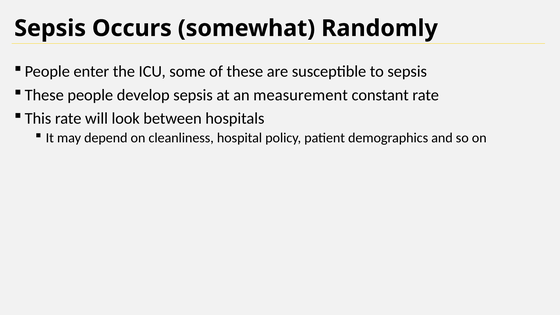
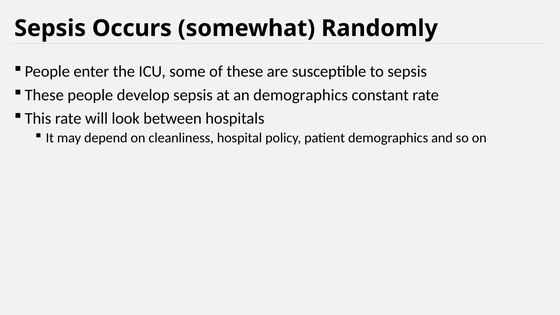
an measurement: measurement -> demographics
